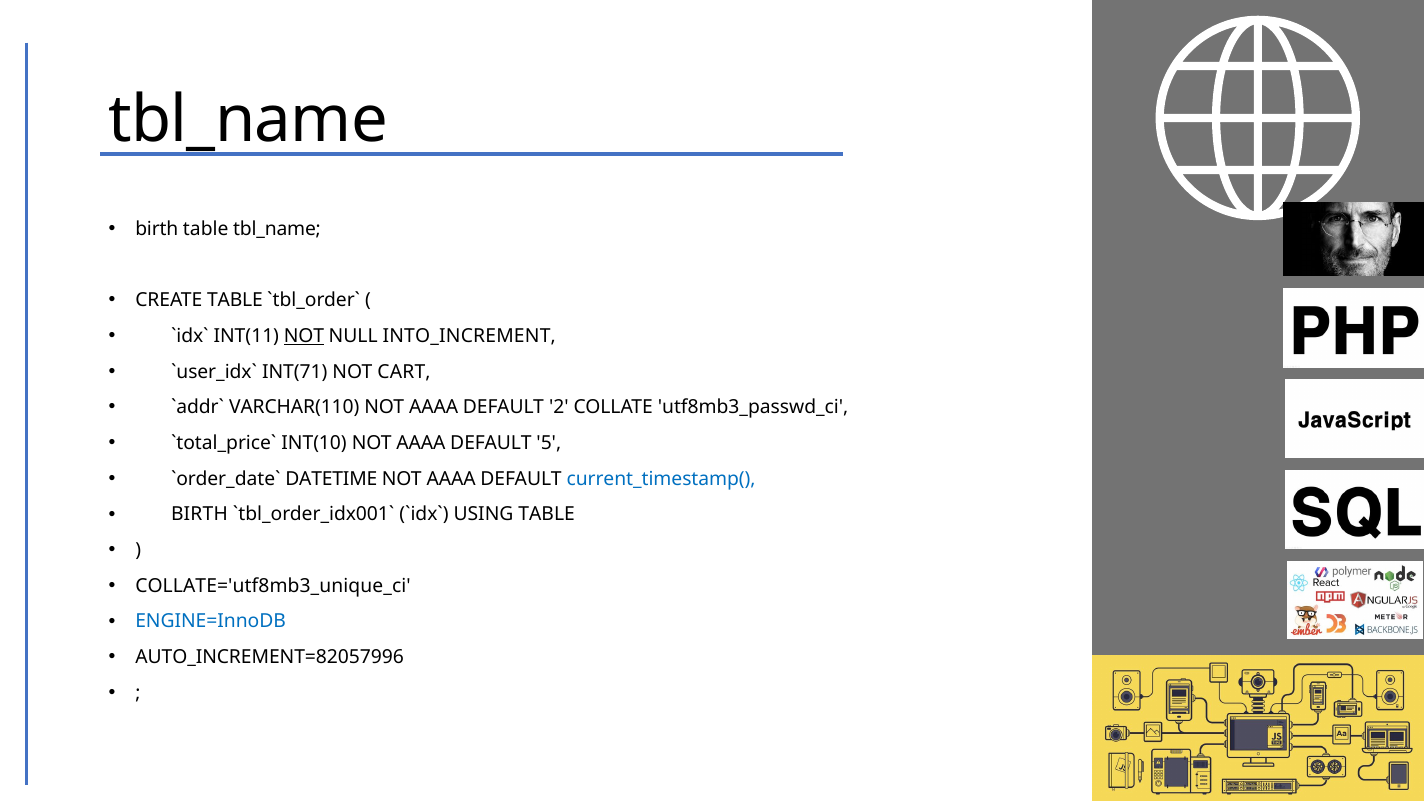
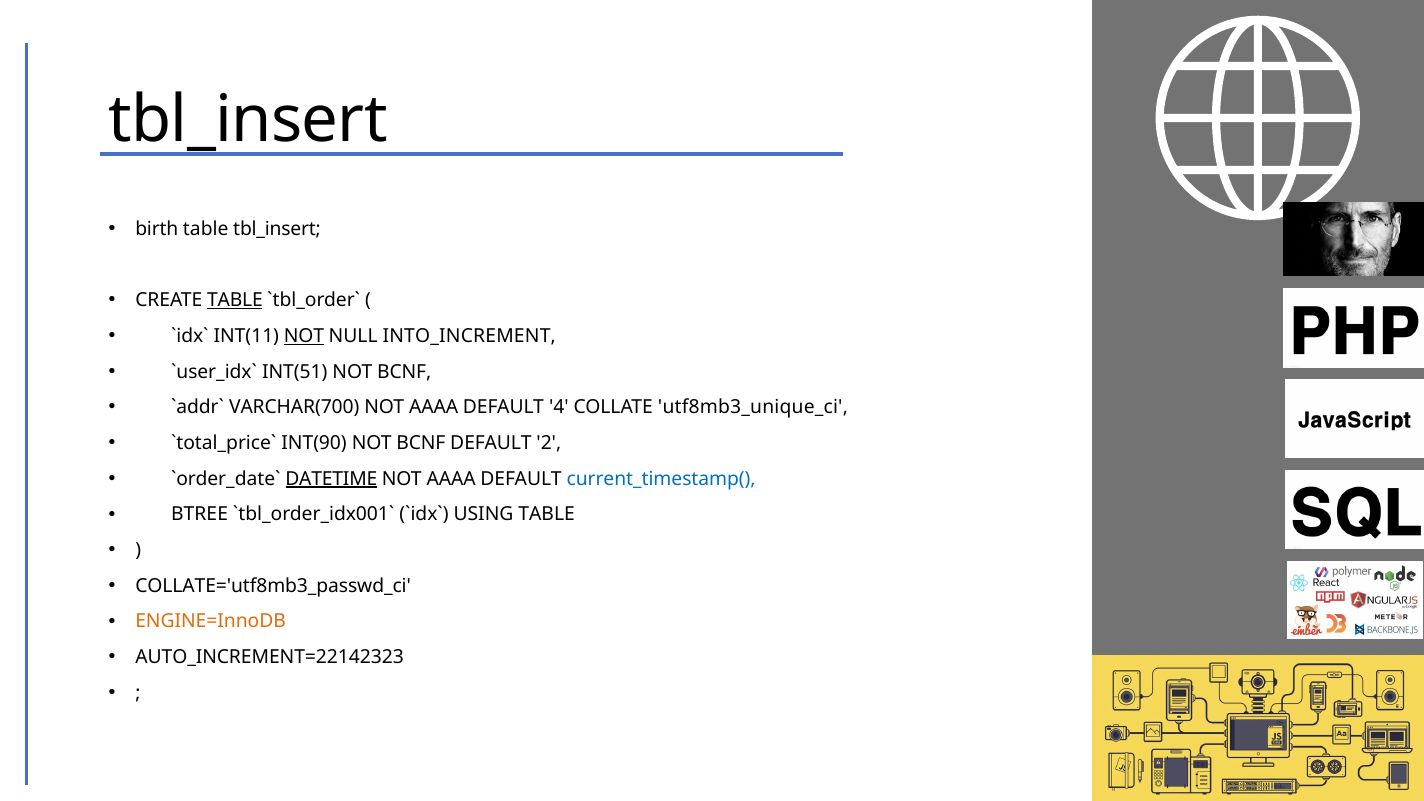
tbl_name at (248, 120): tbl_name -> tbl_insert
table tbl_name: tbl_name -> tbl_insert
TABLE at (235, 300) underline: none -> present
INT(71: INT(71 -> INT(51
CART at (404, 372): CART -> BCNF
VARCHAR(110: VARCHAR(110 -> VARCHAR(700
2: 2 -> 4
utf8mb3_passwd_ci: utf8mb3_passwd_ci -> utf8mb3_unique_ci
INT(10: INT(10 -> INT(90
AAAA at (421, 443): AAAA -> BCNF
5: 5 -> 2
DATETIME underline: none -> present
BIRTH at (199, 514): BIRTH -> BTREE
COLLATE='utf8mb3_unique_ci: COLLATE='utf8mb3_unique_ci -> COLLATE='utf8mb3_passwd_ci
ENGINE=InnoDB colour: blue -> orange
AUTO_INCREMENT=82057996: AUTO_INCREMENT=82057996 -> AUTO_INCREMENT=22142323
